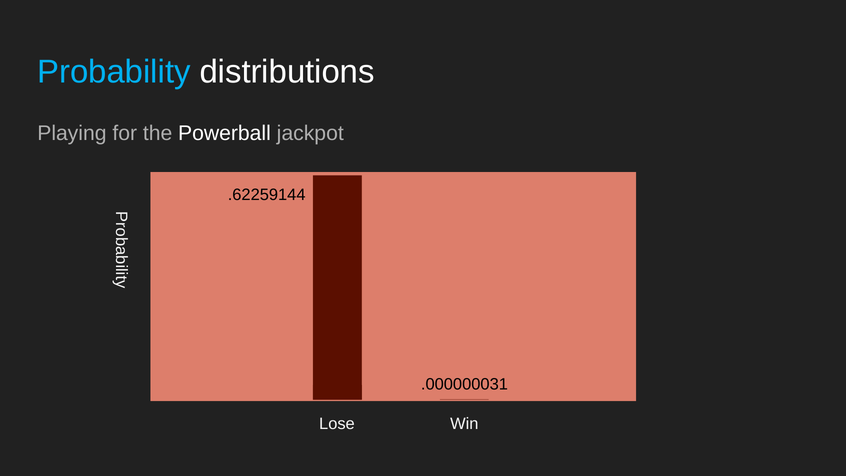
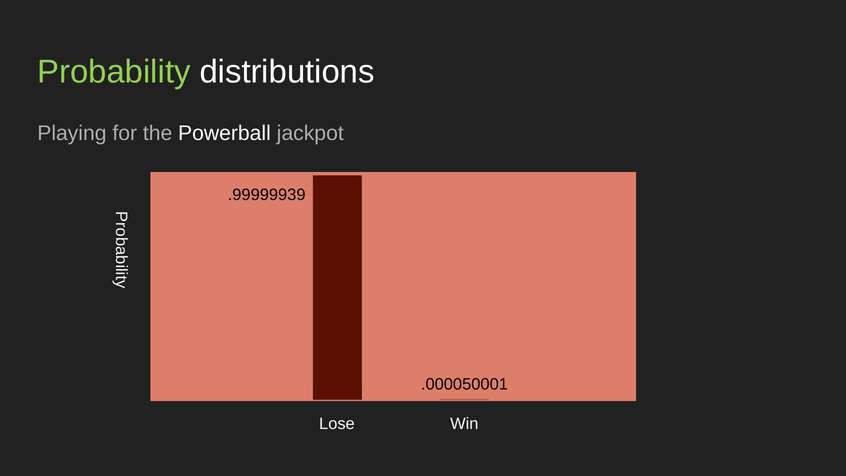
Probability colour: light blue -> light green
.62259144: .62259144 -> .99999939
.000000031: .000000031 -> .000050001
